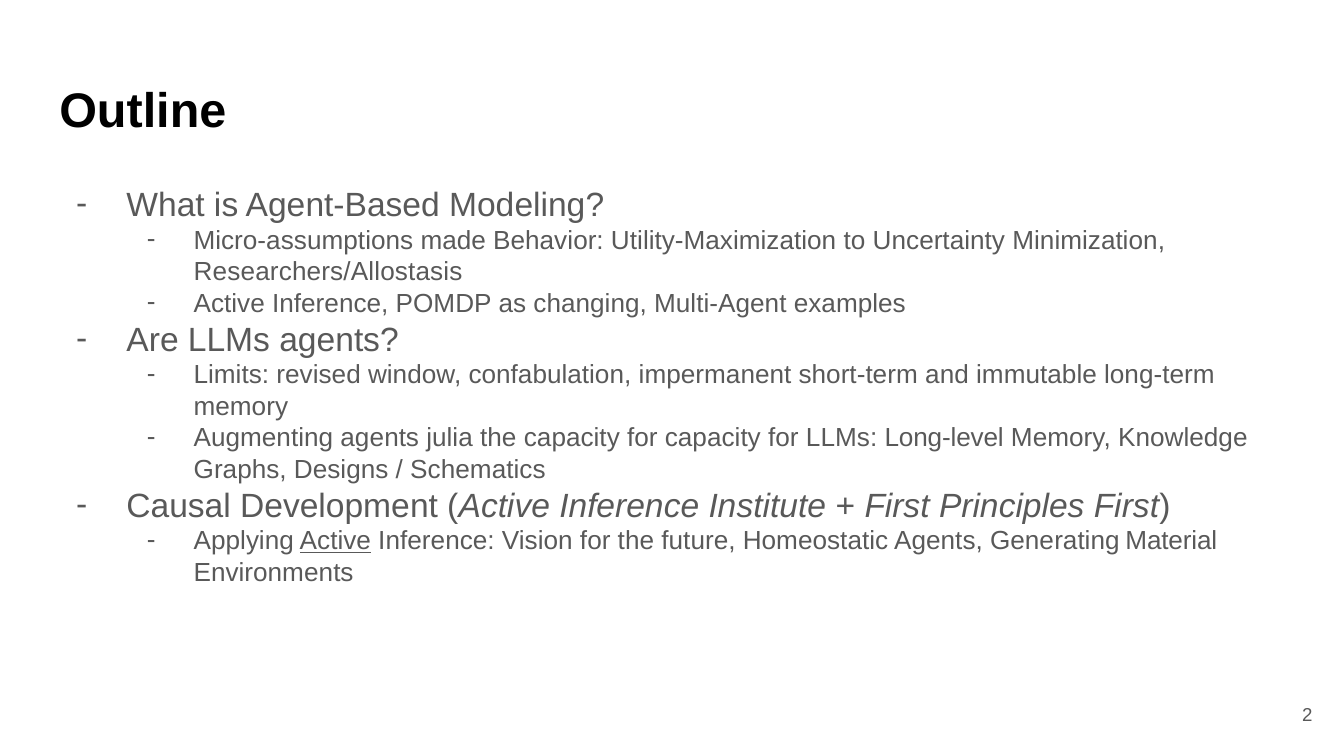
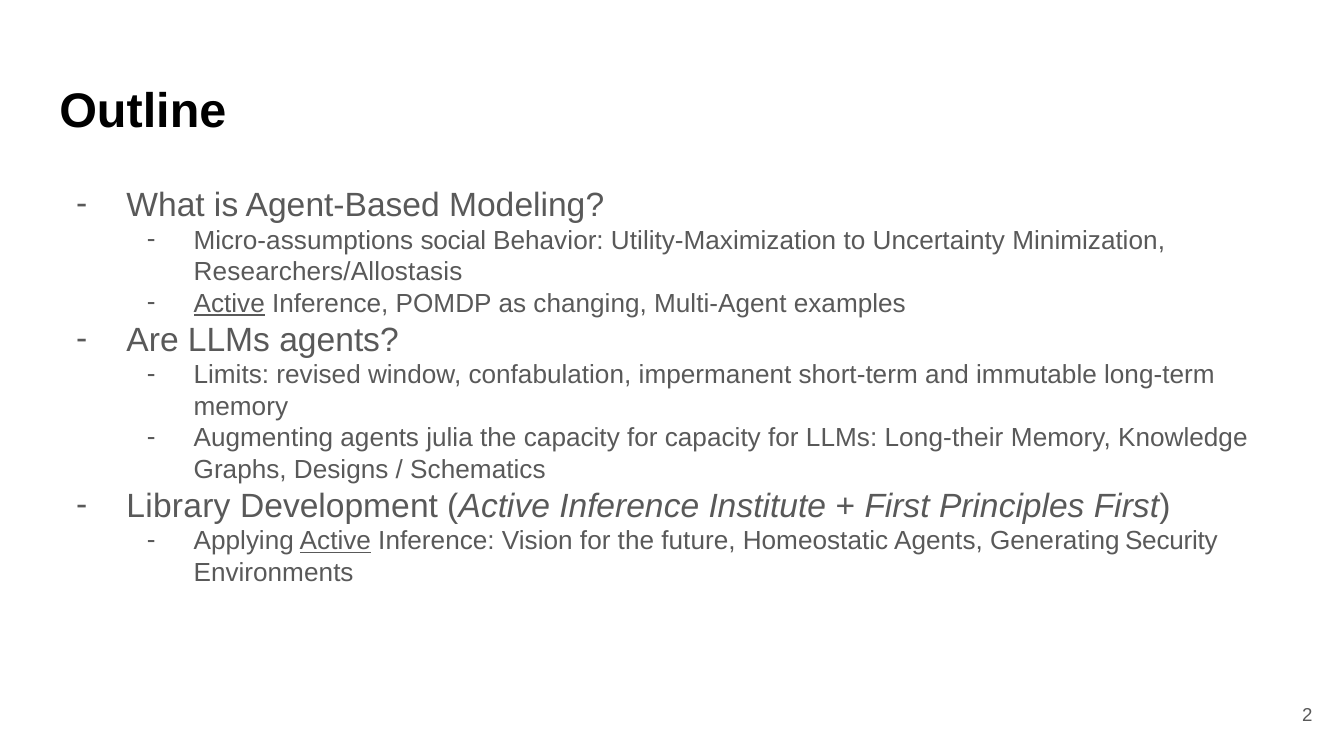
made: made -> social
Active at (229, 304) underline: none -> present
Long-level: Long-level -> Long-their
Causal: Causal -> Library
Material: Material -> Security
